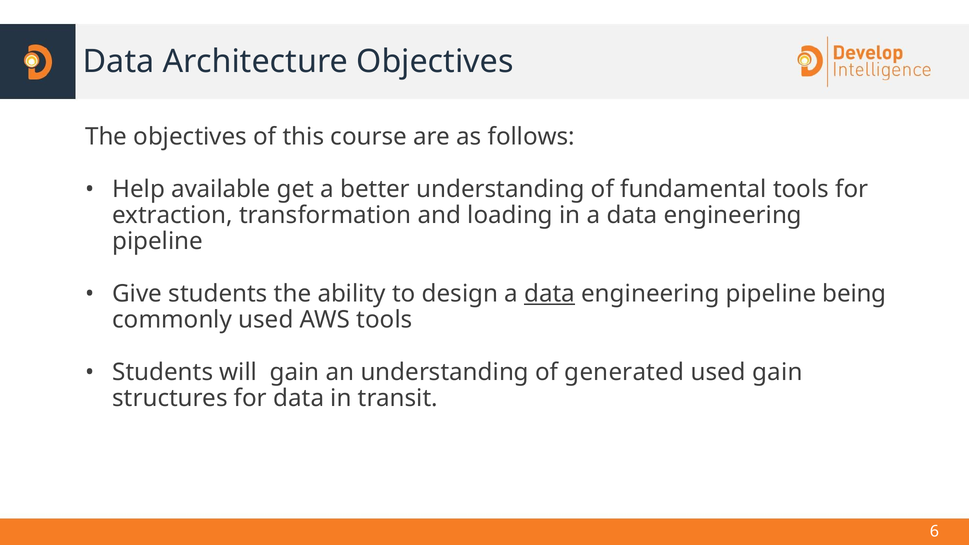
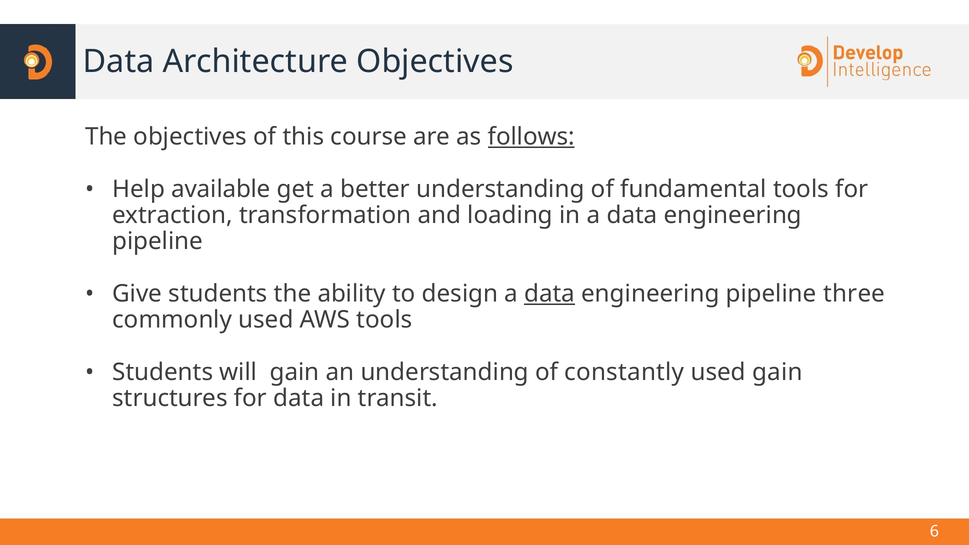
follows underline: none -> present
being: being -> three
generated: generated -> constantly
